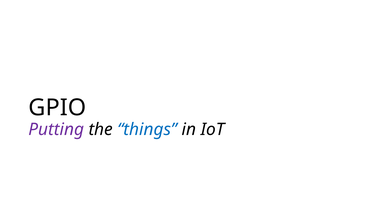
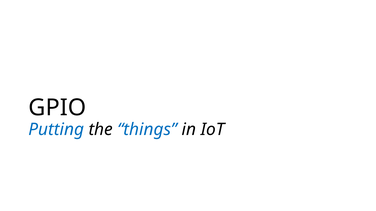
Putting colour: purple -> blue
